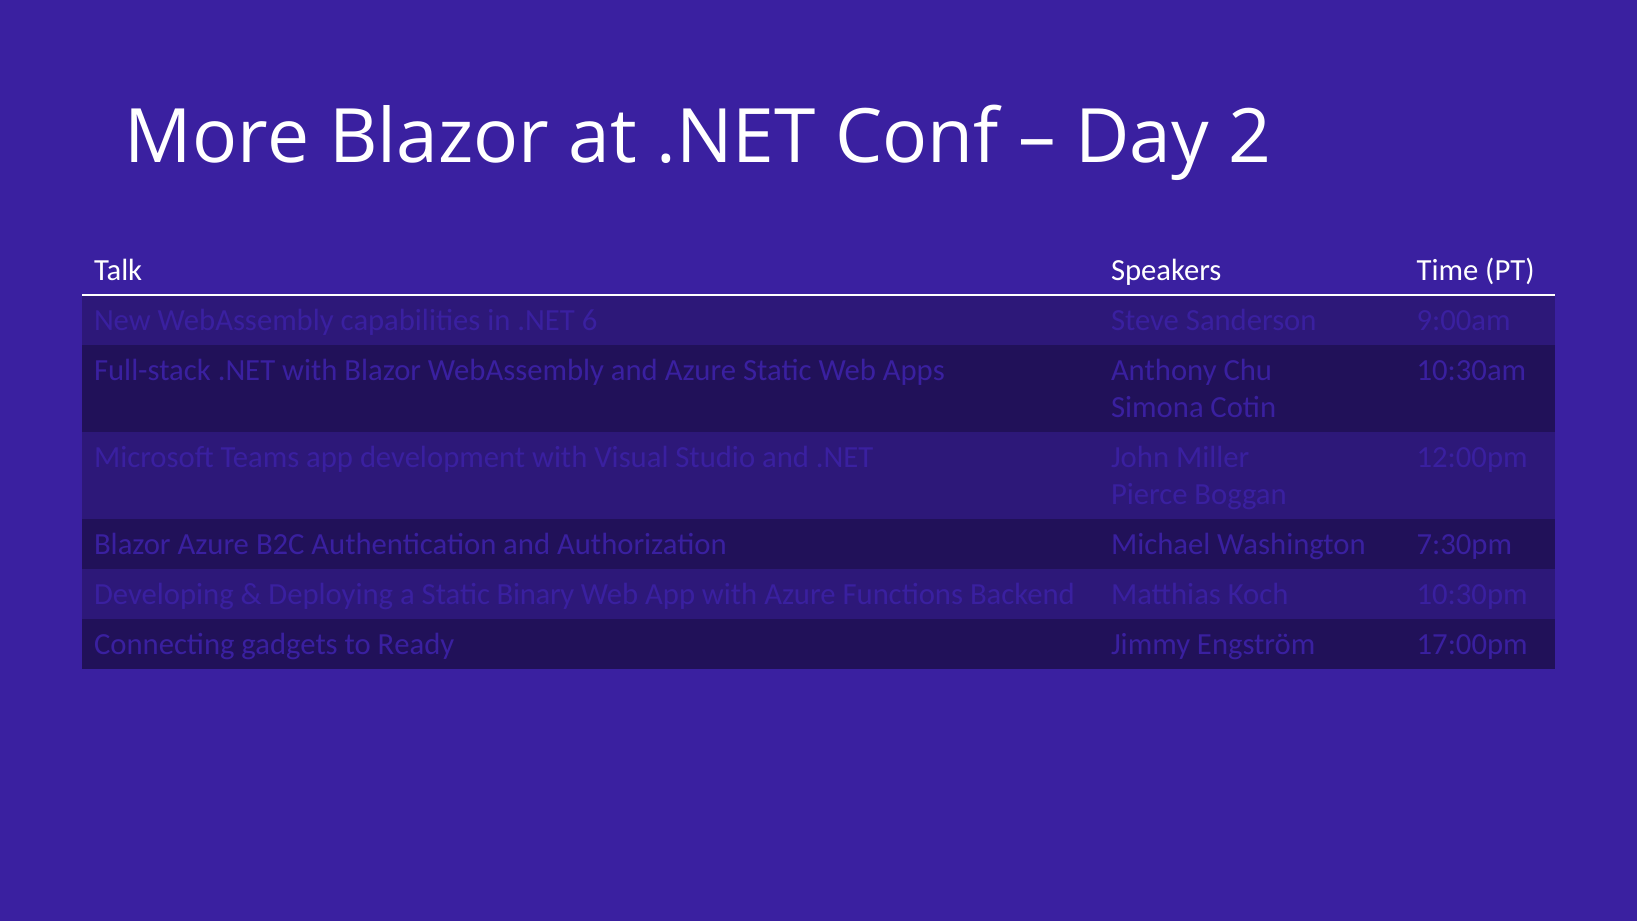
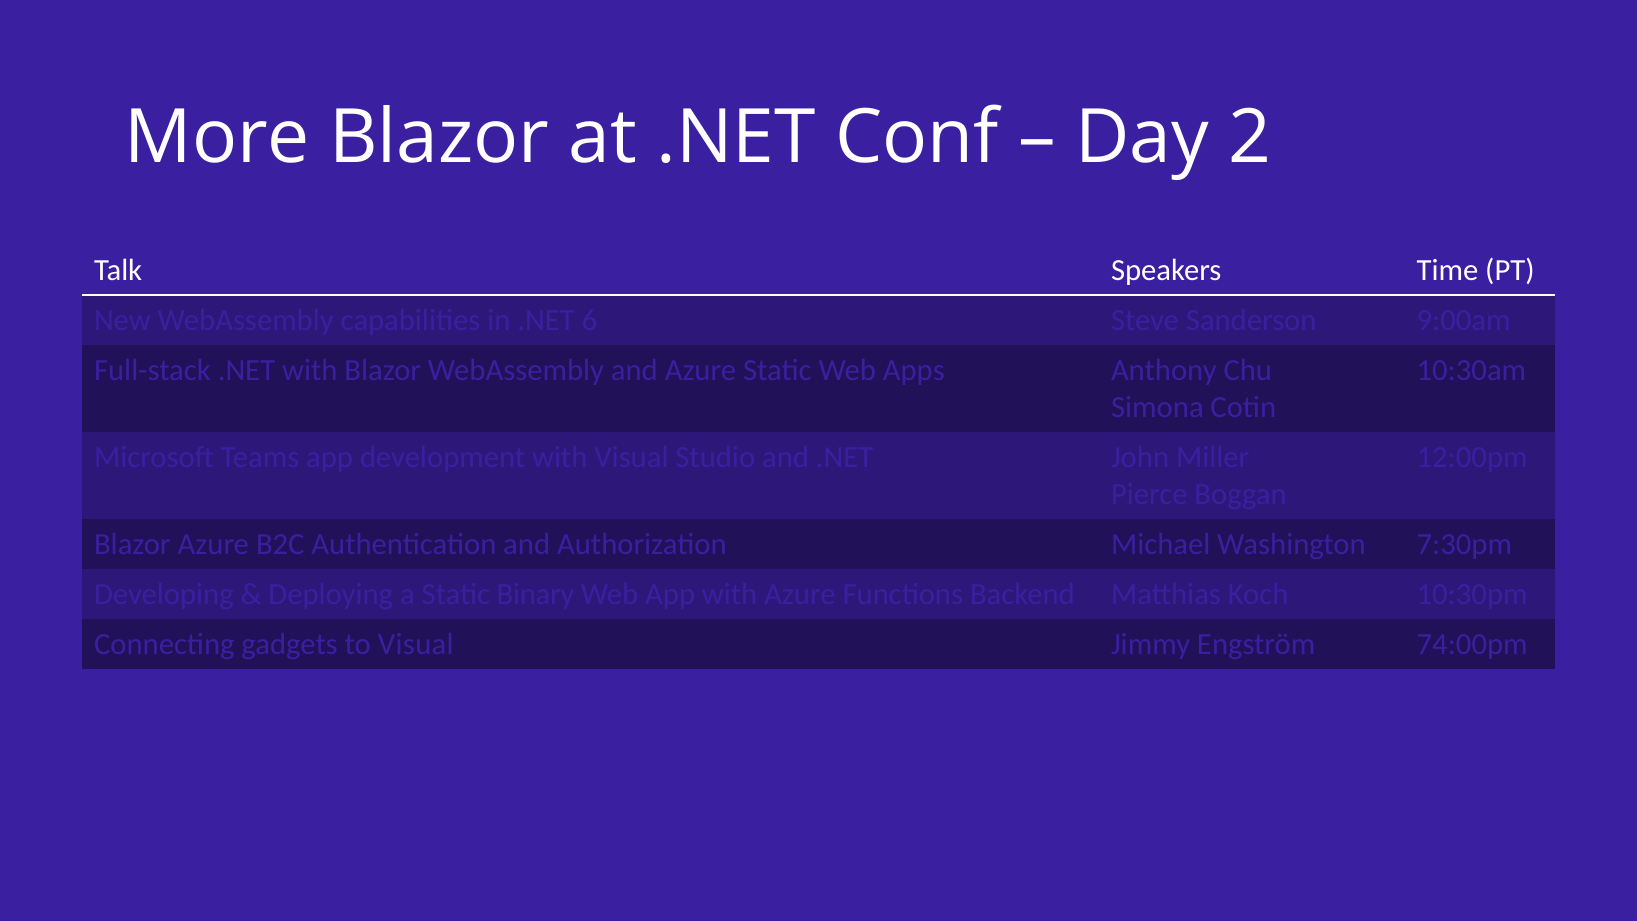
to Ready: Ready -> Visual
17:00pm: 17:00pm -> 74:00pm
